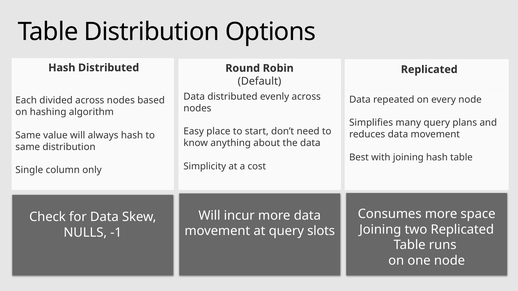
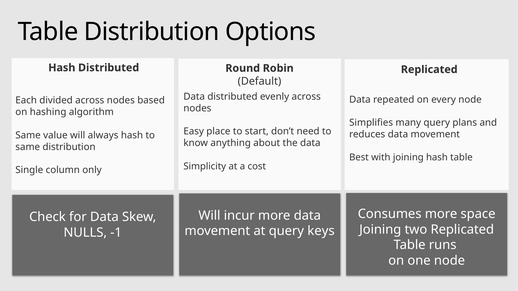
slots: slots -> keys
